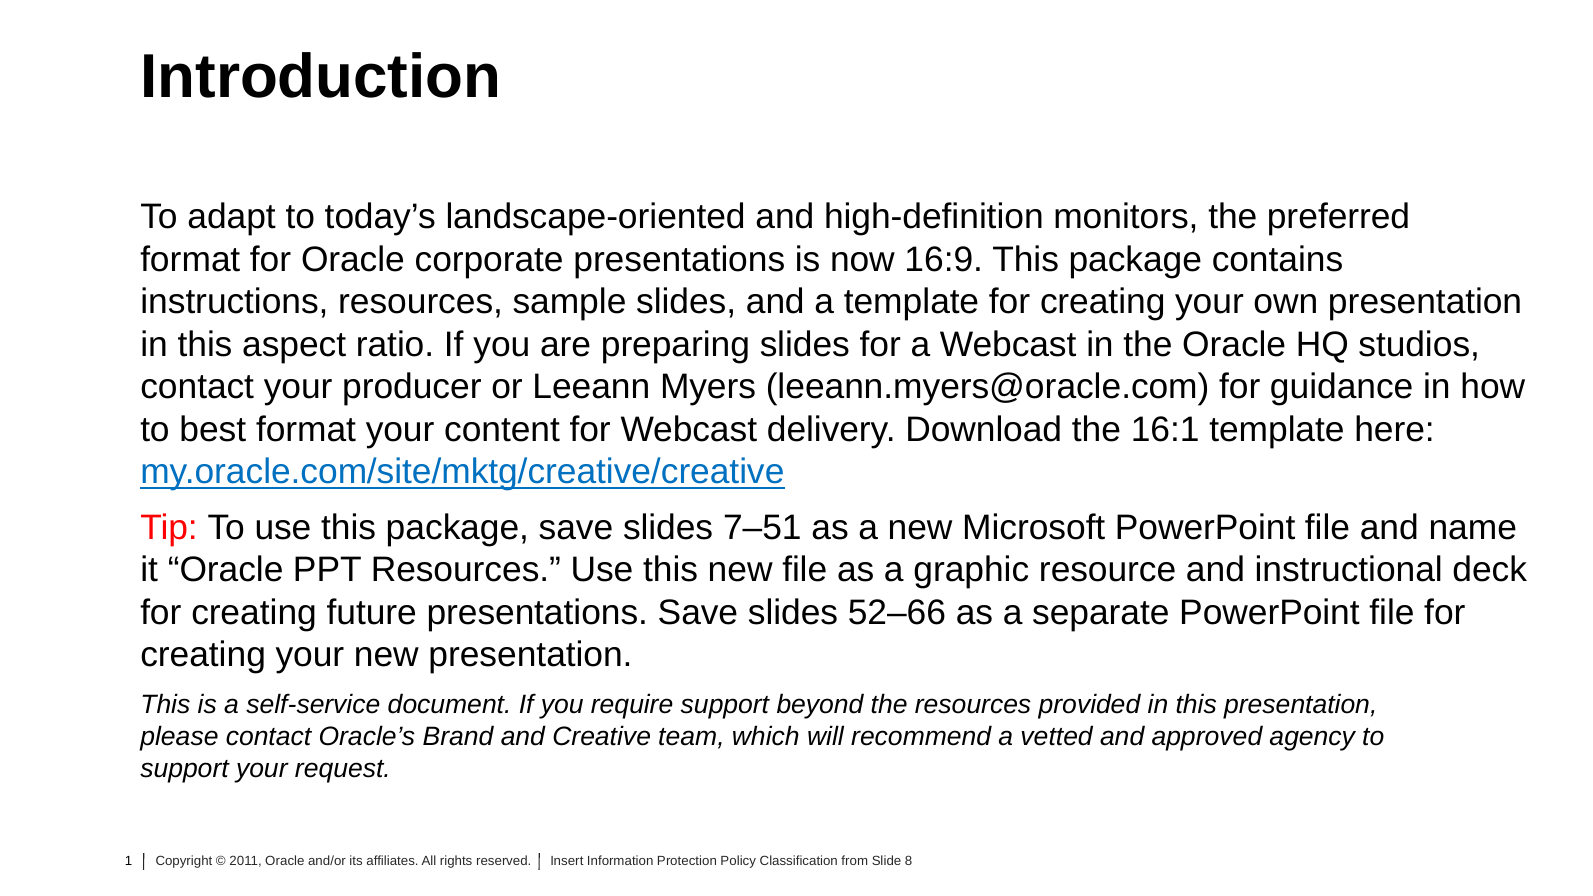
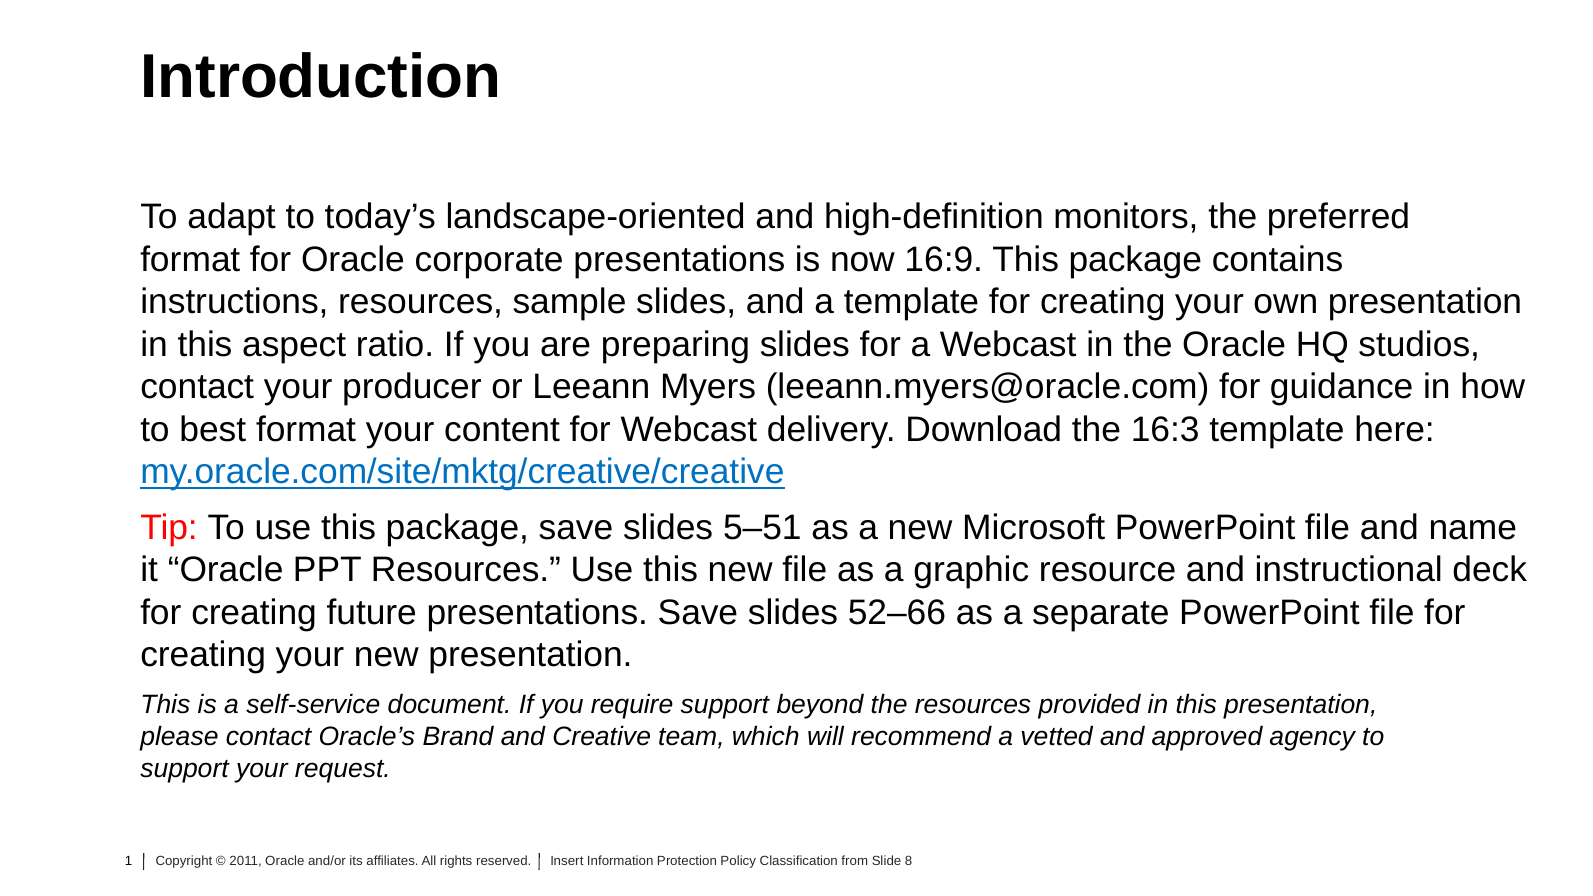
16:1: 16:1 -> 16:3
7–51: 7–51 -> 5–51
